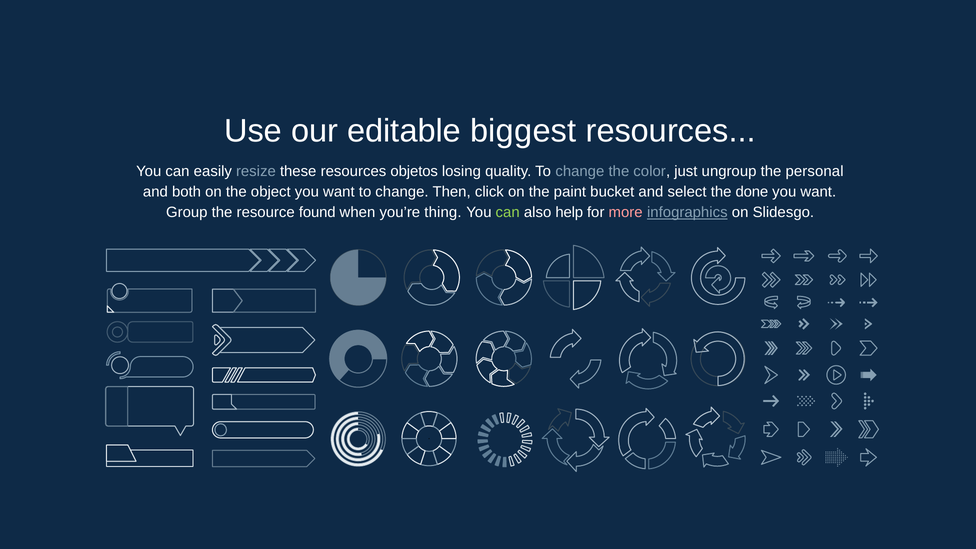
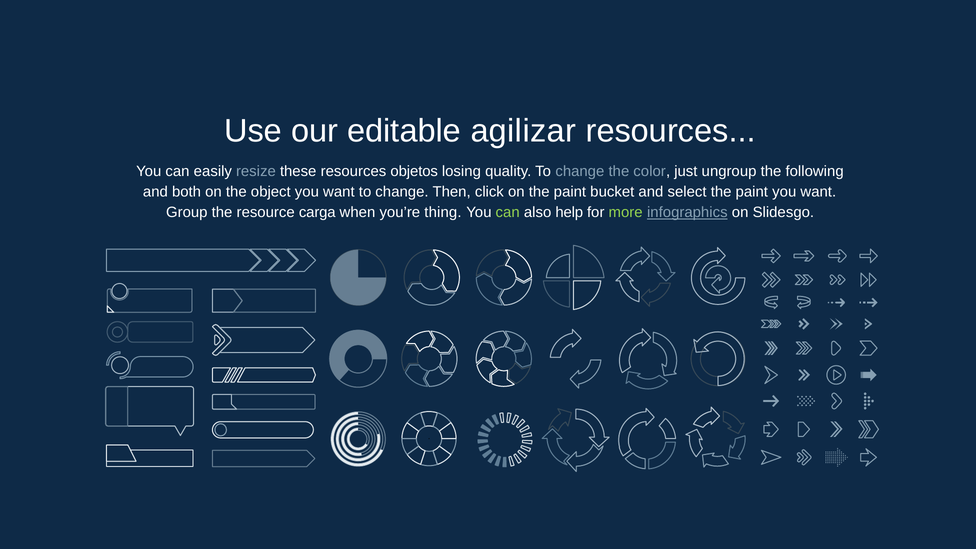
biggest: biggest -> agilizar
personal: personal -> following
select the done: done -> paint
found: found -> carga
more colour: pink -> light green
